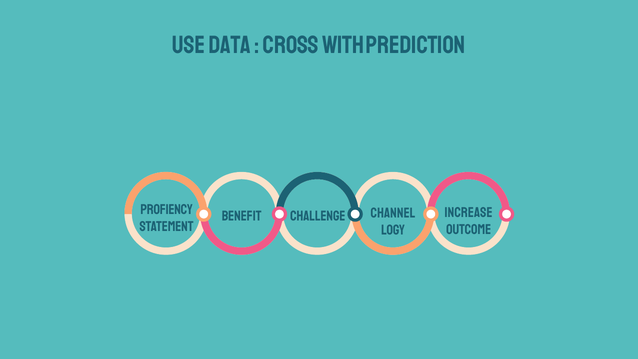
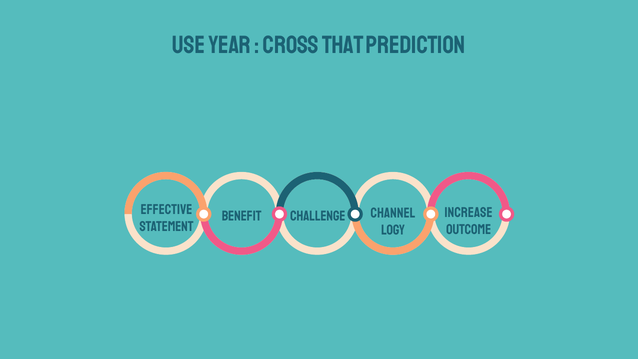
data: data -> year
with: with -> that
Profiency: Profiency -> Effective
